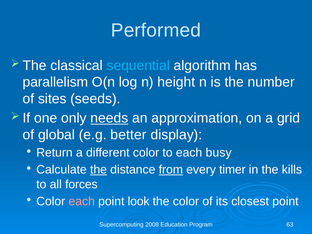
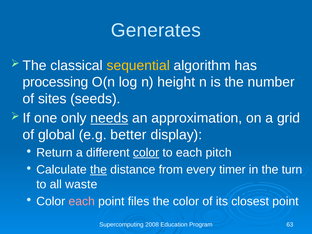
Performed: Performed -> Generates
sequential colour: light blue -> yellow
parallelism: parallelism -> processing
color at (146, 153) underline: none -> present
busy: busy -> pitch
from underline: present -> none
kills: kills -> turn
forces: forces -> waste
look: look -> files
